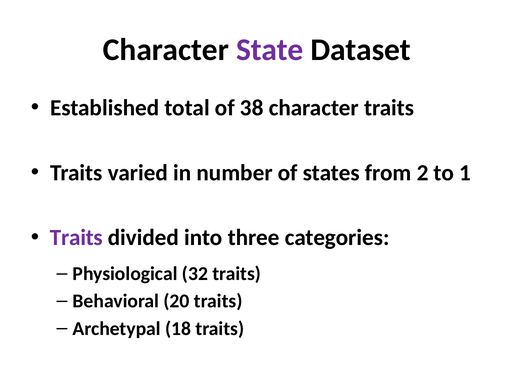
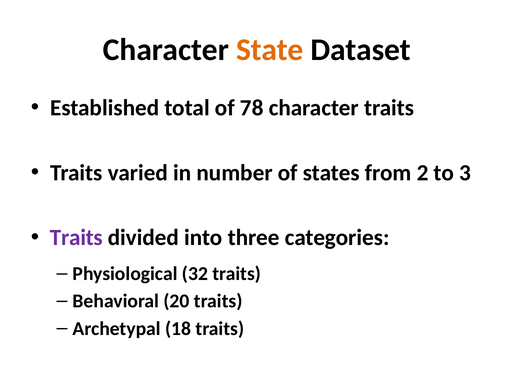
State colour: purple -> orange
38: 38 -> 78
1: 1 -> 3
